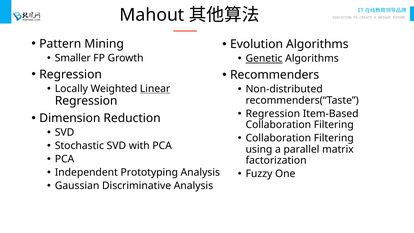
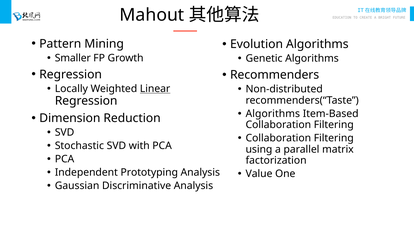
Genetic underline: present -> none
Regression at (273, 114): Regression -> Algorithms
Fuzzy: Fuzzy -> Value
